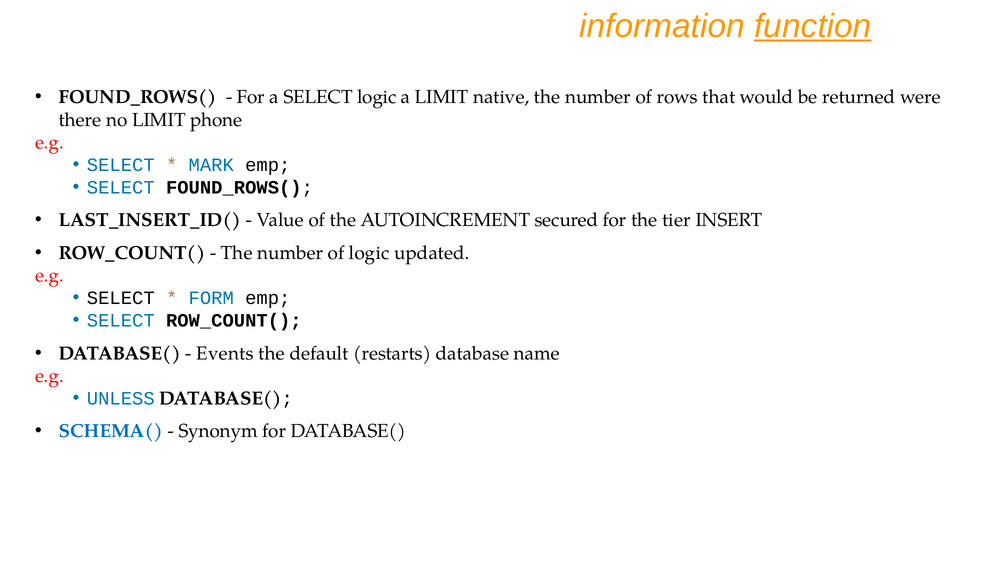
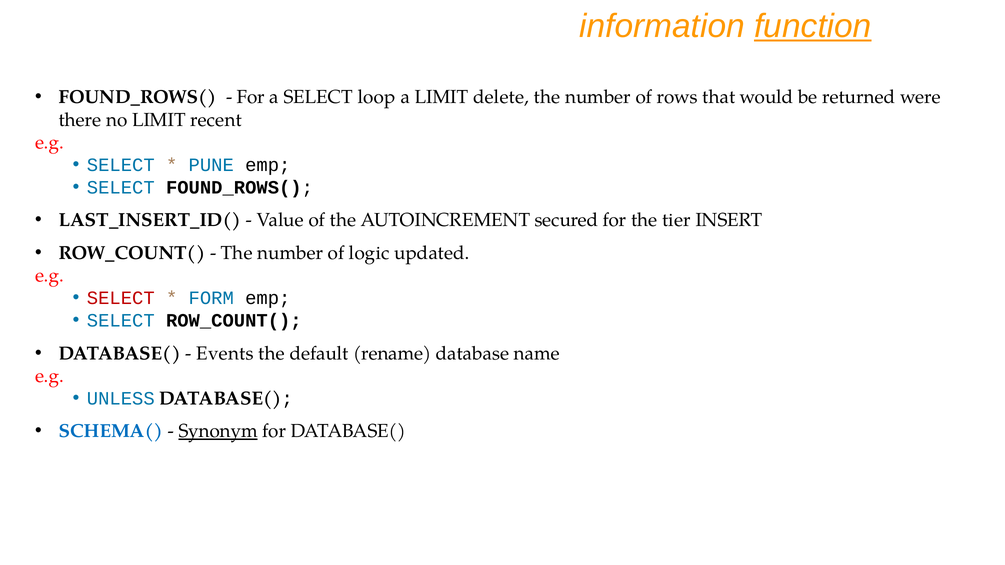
SELECT logic: logic -> loop
native: native -> delete
phone: phone -> recent
MARK: MARK -> PUNE
SELECT at (121, 298) colour: black -> red
restarts: restarts -> rename
Synonym underline: none -> present
